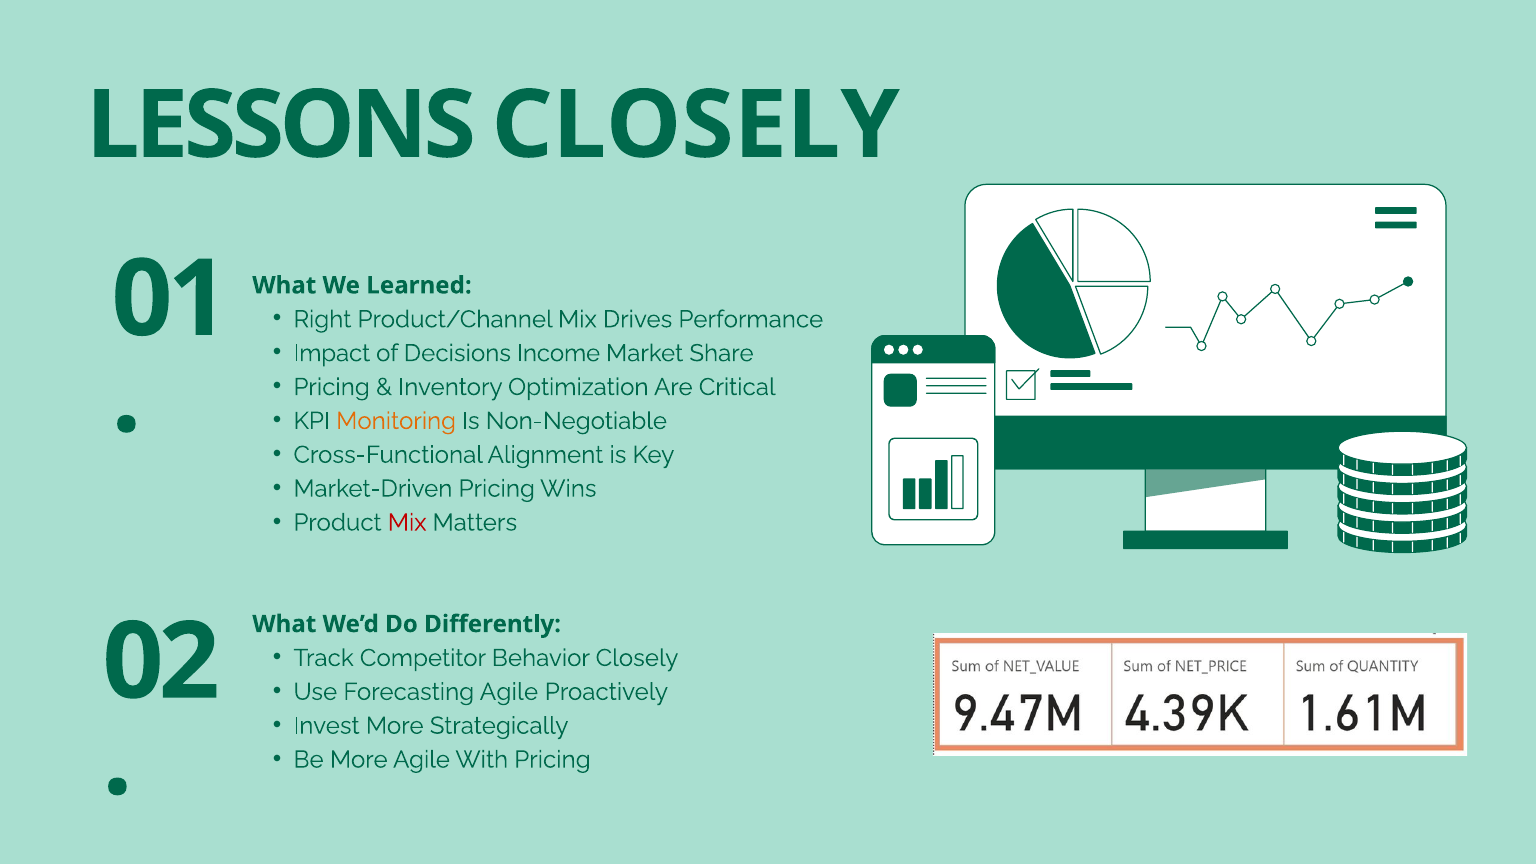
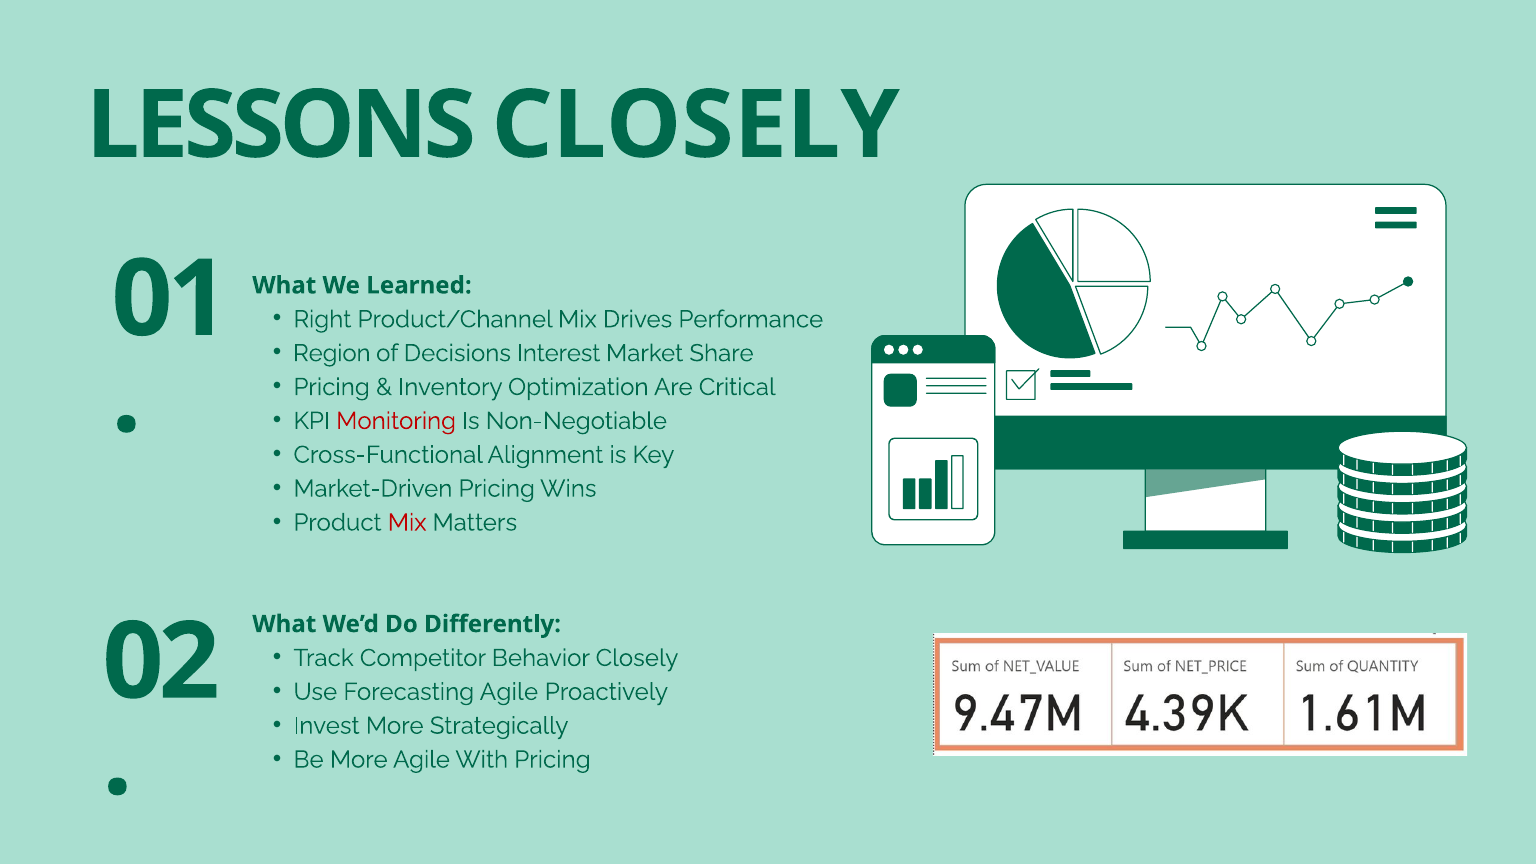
Impact: Impact -> Region
Income: Income -> Interest
Monitoring colour: orange -> red
